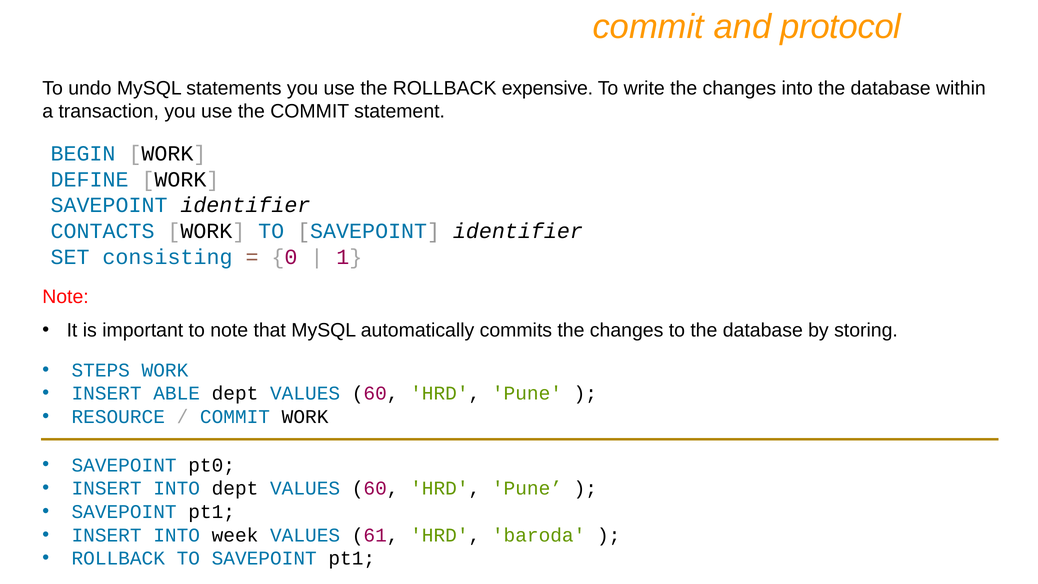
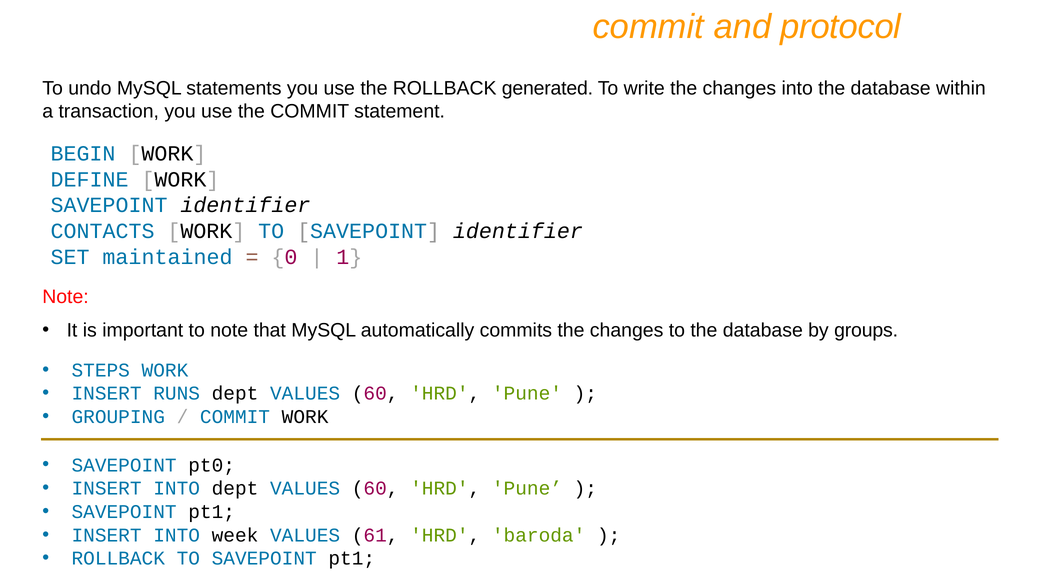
expensive: expensive -> generated
consisting: consisting -> maintained
storing: storing -> groups
ABLE: ABLE -> RUNS
RESOURCE: RESOURCE -> GROUPING
